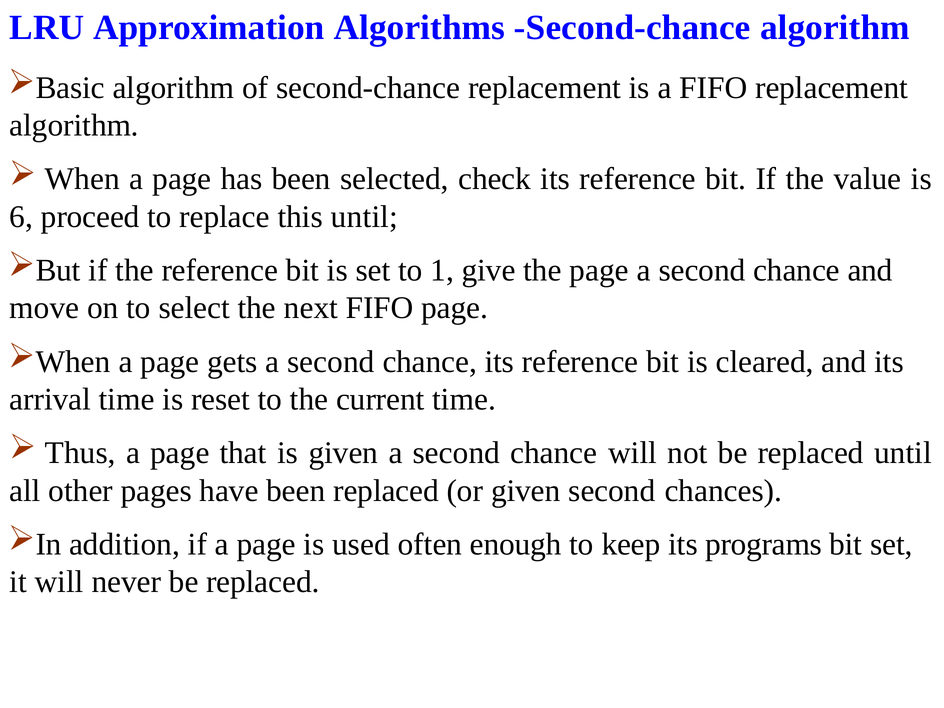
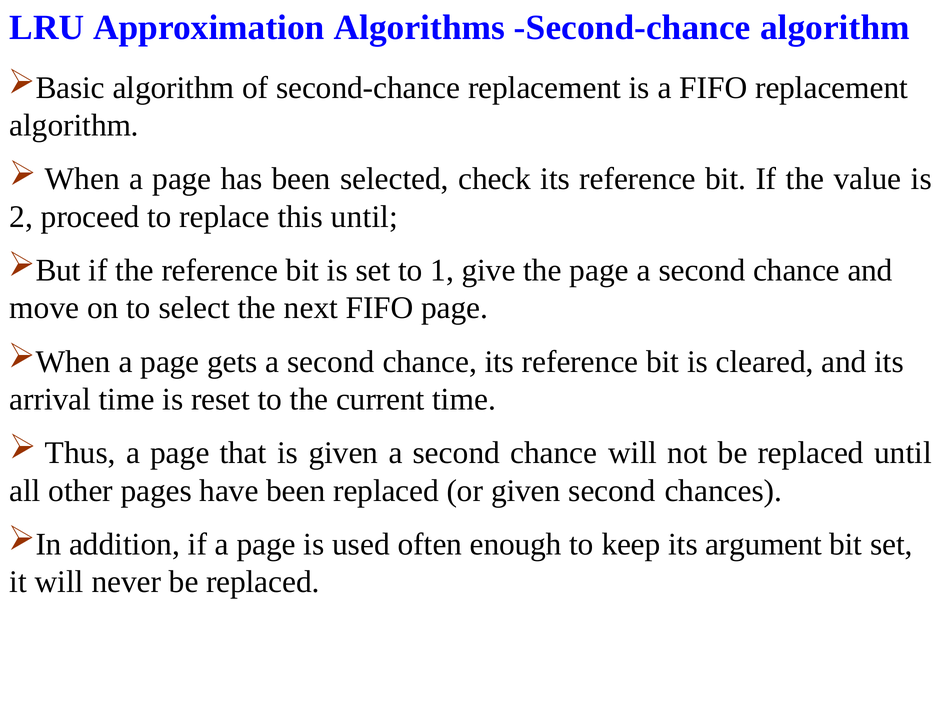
6: 6 -> 2
programs: programs -> argument
